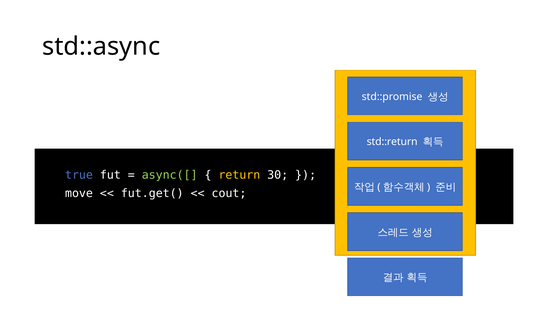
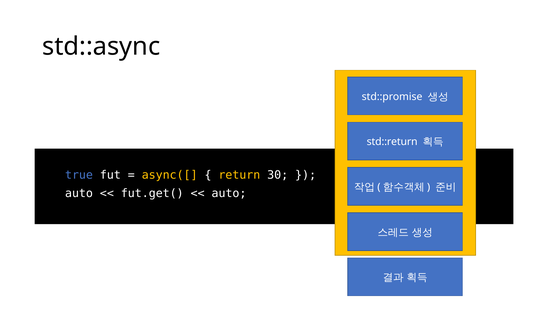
async([ colour: light green -> yellow
move at (79, 194): move -> auto
cout at (229, 194): cout -> auto
